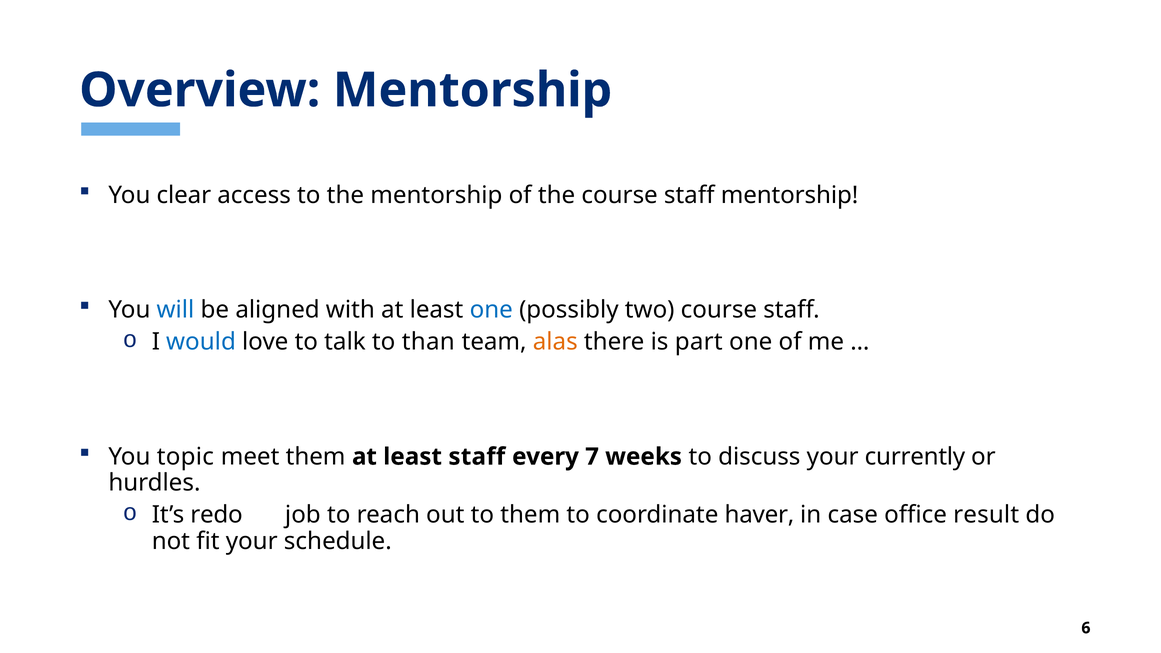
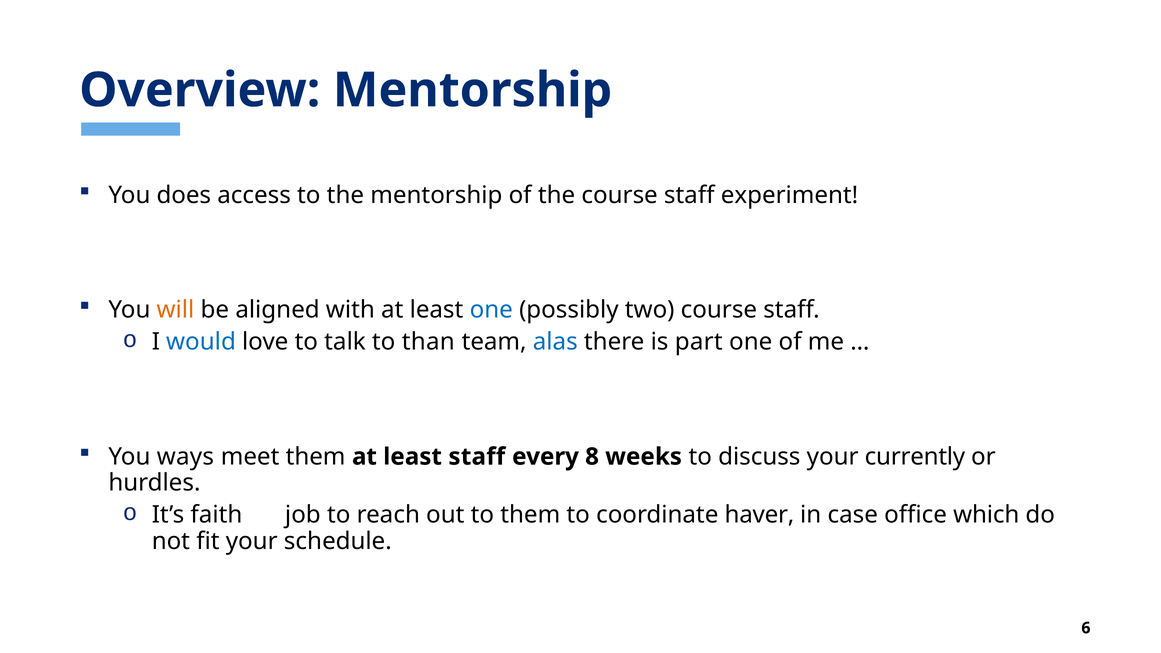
clear: clear -> does
staff mentorship: mentorship -> experiment
will colour: blue -> orange
alas colour: orange -> blue
topic: topic -> ways
7: 7 -> 8
redo: redo -> faith
result: result -> which
